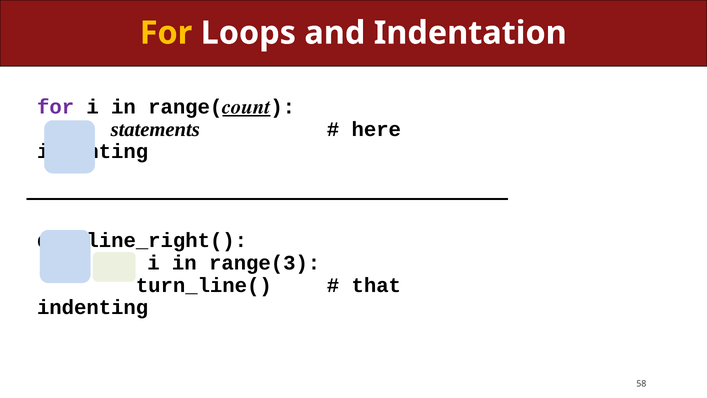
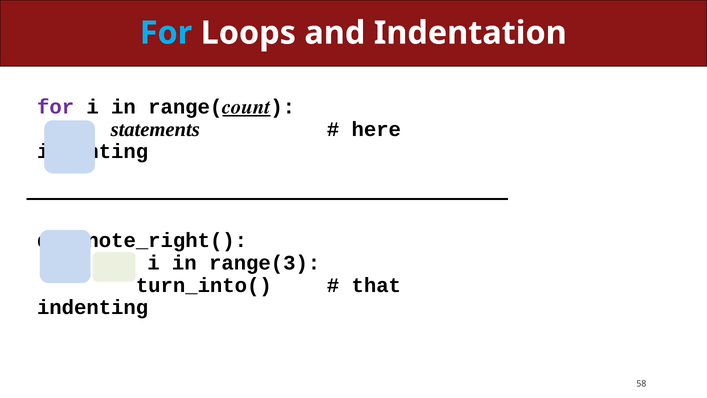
For at (166, 33) colour: yellow -> light blue
line_right(: line_right( -> note_right(
turn_line(: turn_line( -> turn_into(
